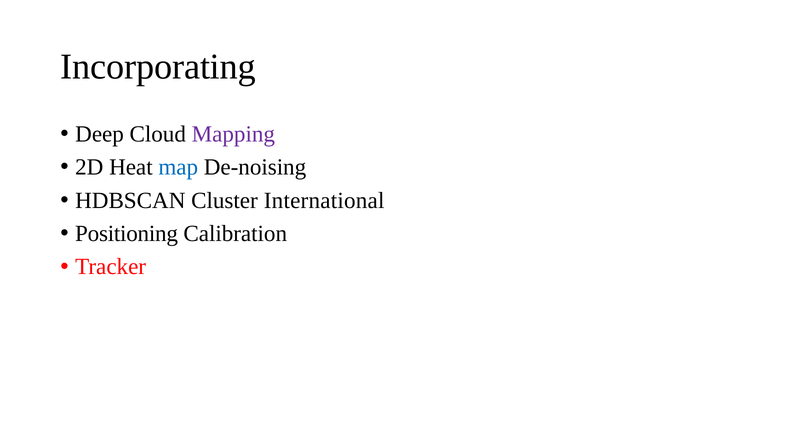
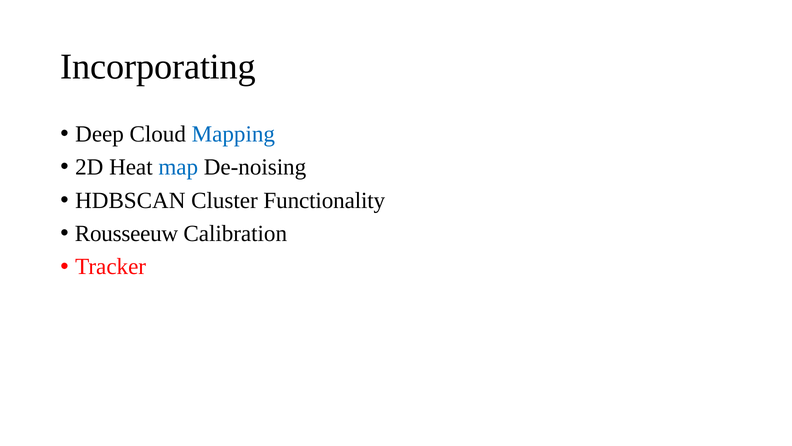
Mapping colour: purple -> blue
International: International -> Functionality
Positioning: Positioning -> Rousseeuw
